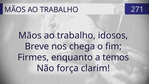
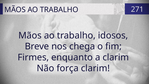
a temos: temos -> clarim
